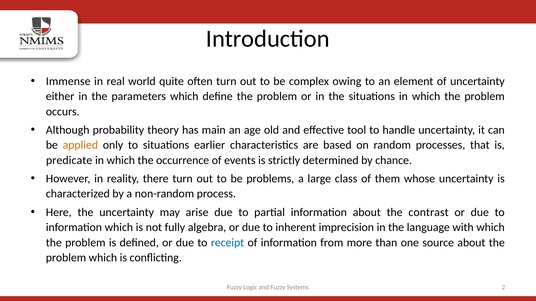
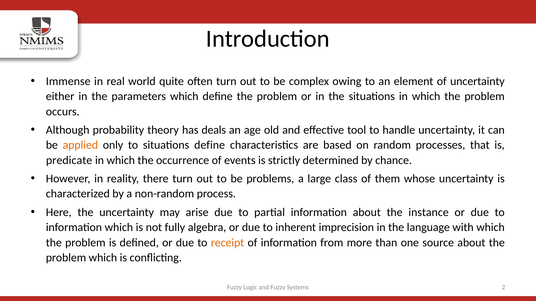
main: main -> deals
situations earlier: earlier -> define
contrast: contrast -> instance
receipt colour: blue -> orange
